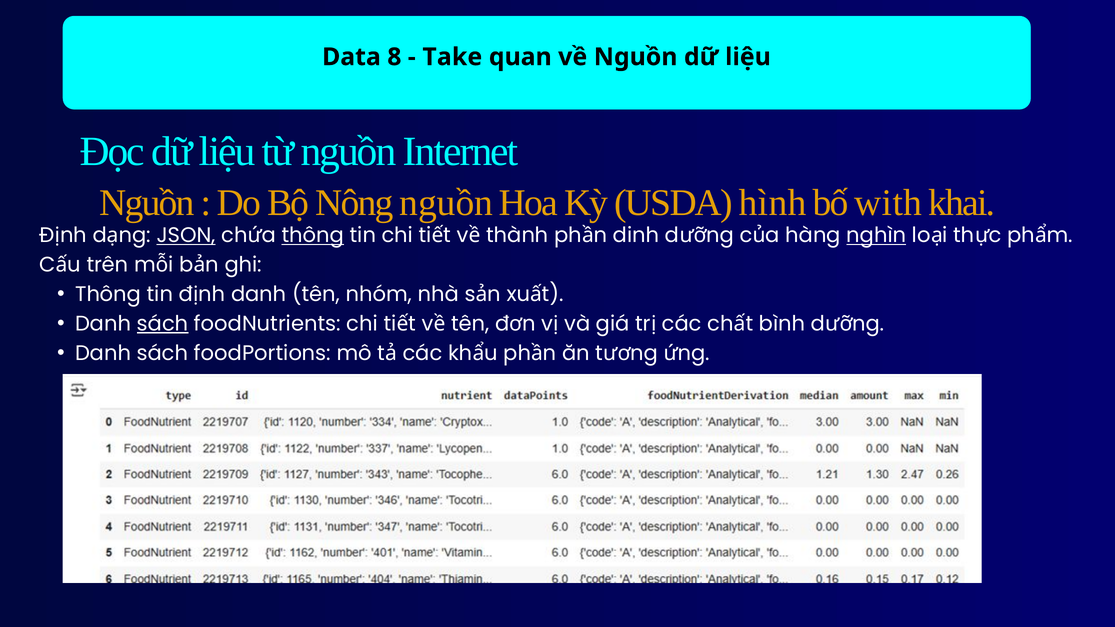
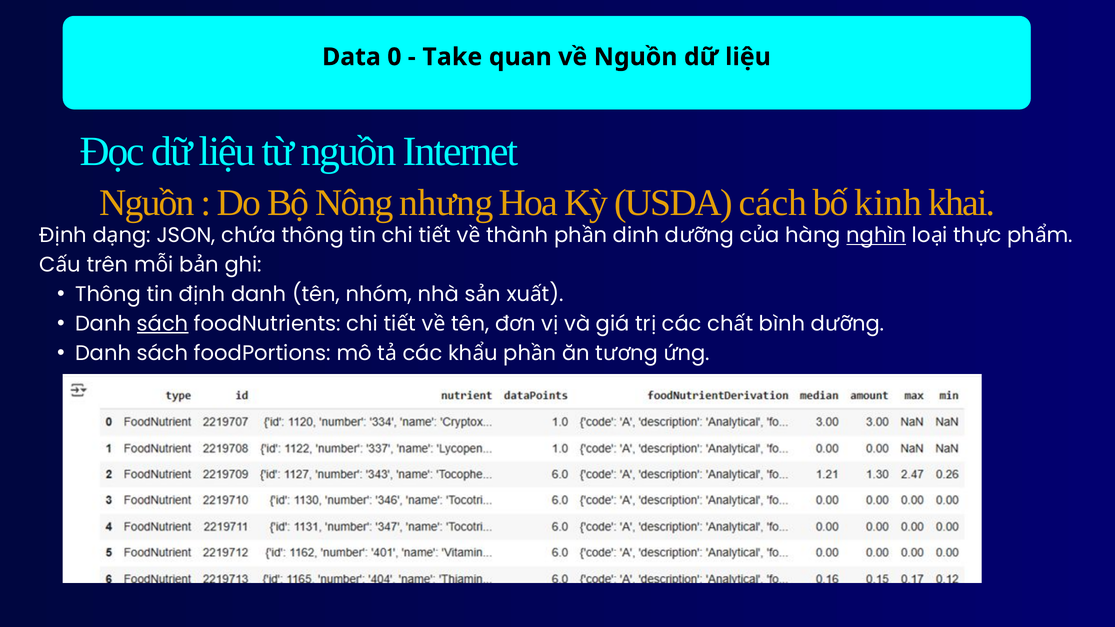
8: 8 -> 0
Nông nguồn: nguồn -> nhưng
hình: hình -> cách
with: with -> kinh
JSON underline: present -> none
thông at (313, 236) underline: present -> none
